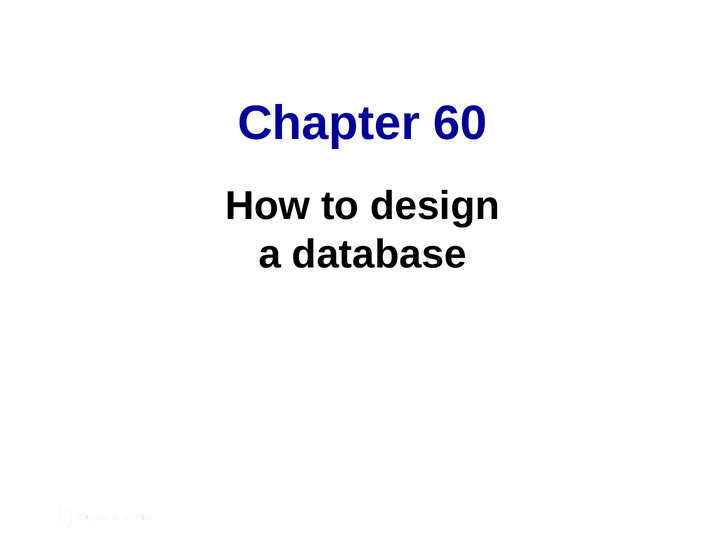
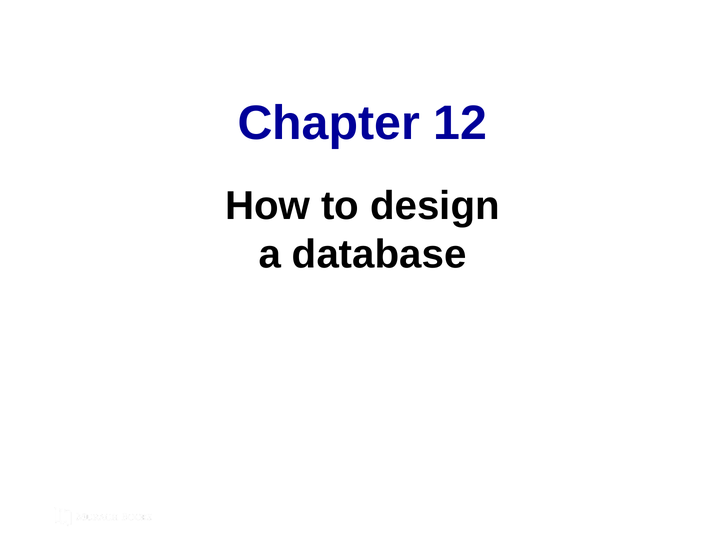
60: 60 -> 12
